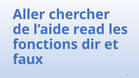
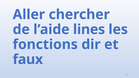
read: read -> lines
